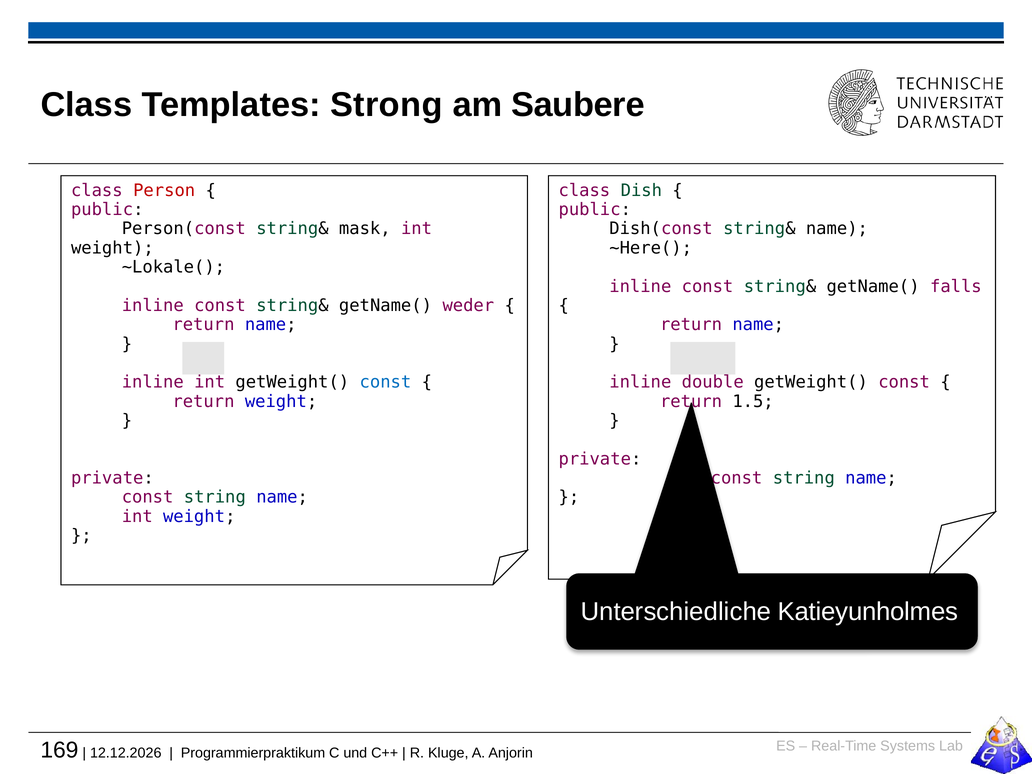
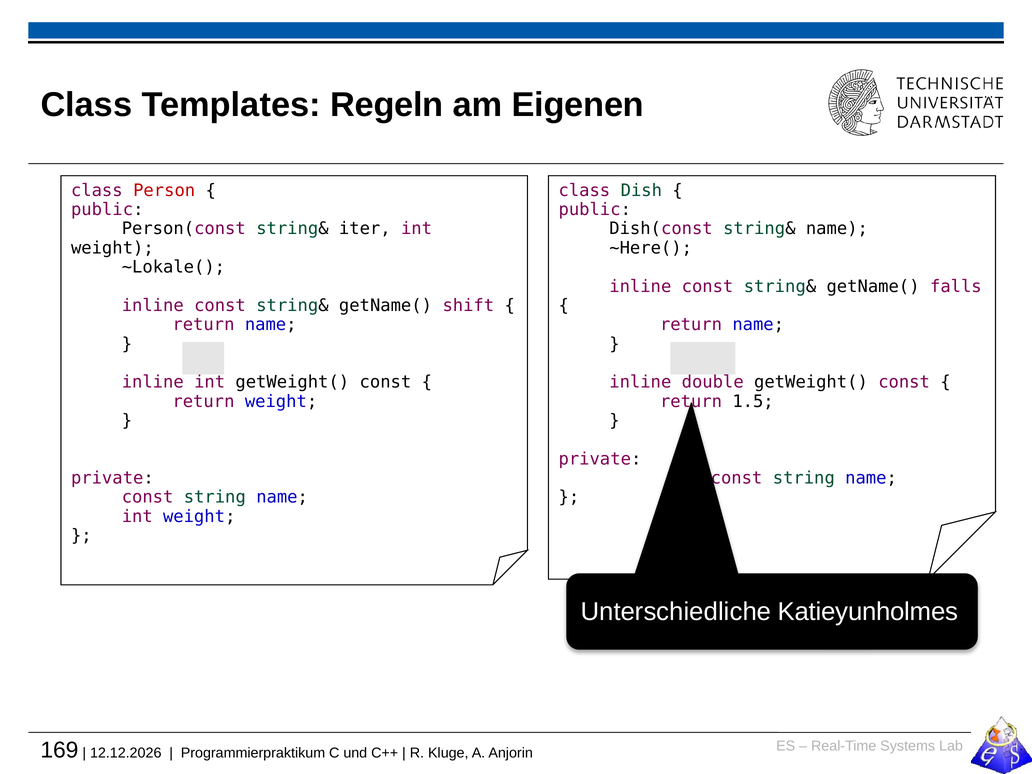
Strong: Strong -> Regeln
Saubere: Saubere -> Eigenen
mask: mask -> iter
weder: weder -> shift
const at (385, 382) colour: blue -> black
